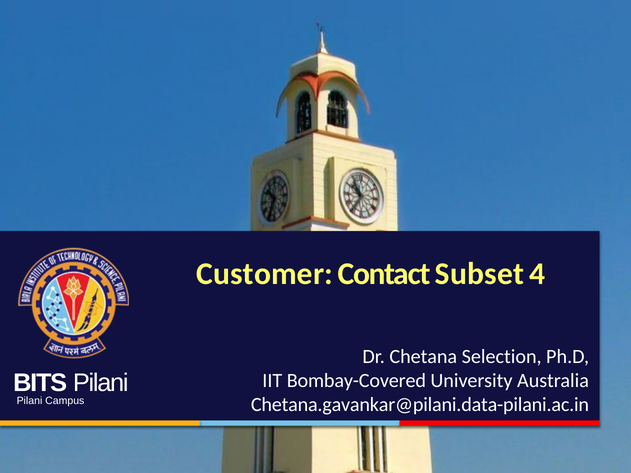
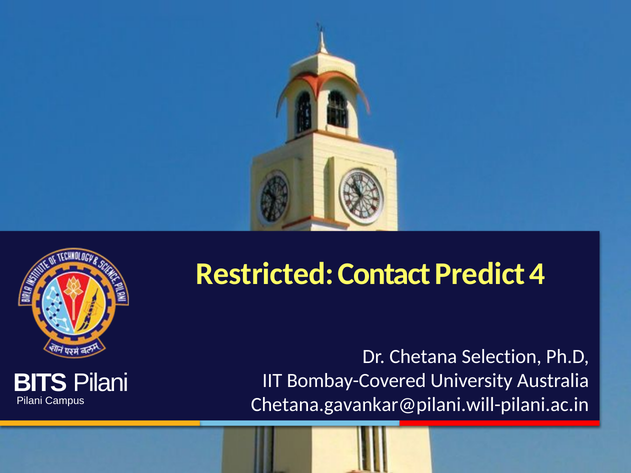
Customer: Customer -> Restricted
Subset: Subset -> Predict
Chetana.gavankar@pilani.data-pilani.ac.in: Chetana.gavankar@pilani.data-pilani.ac.in -> Chetana.gavankar@pilani.will-pilani.ac.in
